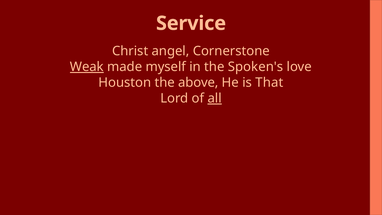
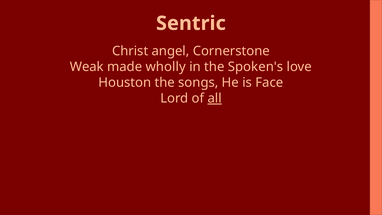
Service: Service -> Sentric
Weak underline: present -> none
myself: myself -> wholly
above: above -> songs
That: That -> Face
